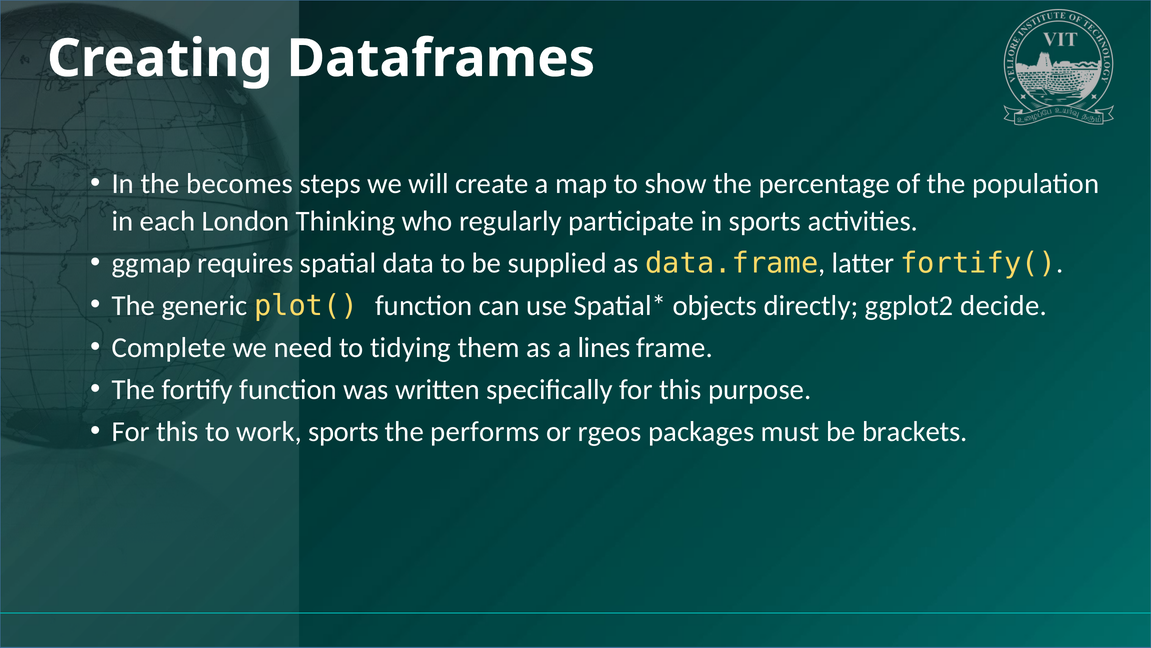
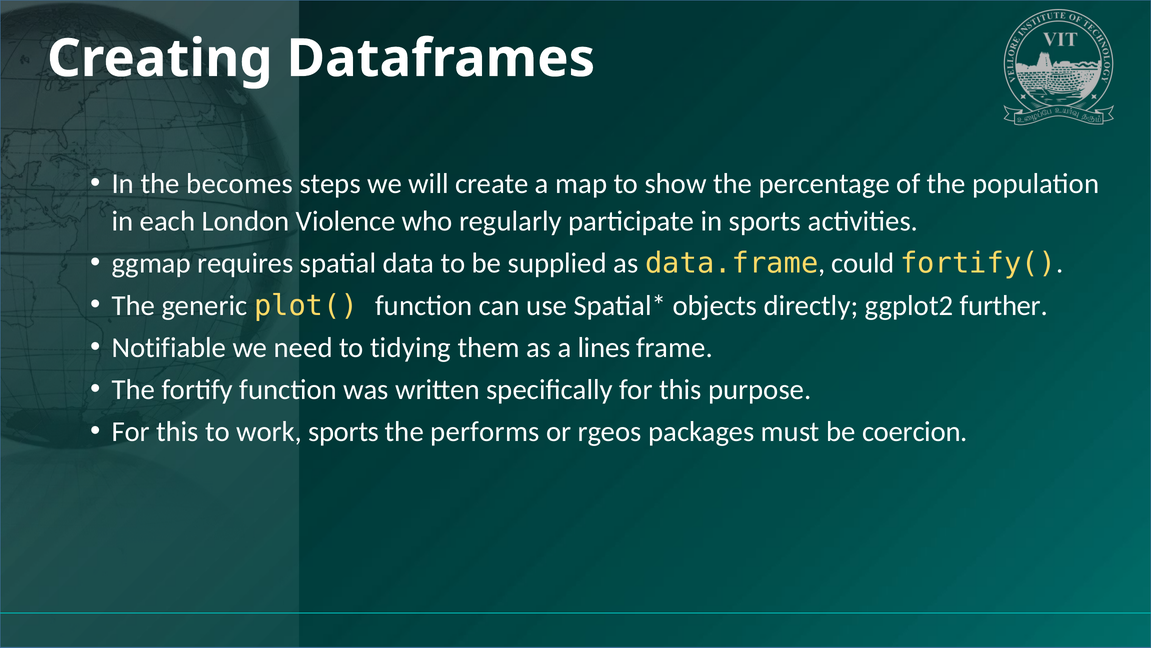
Thinking: Thinking -> Violence
latter: latter -> could
decide: decide -> further
Complete: Complete -> Notifiable
brackets: brackets -> coercion
